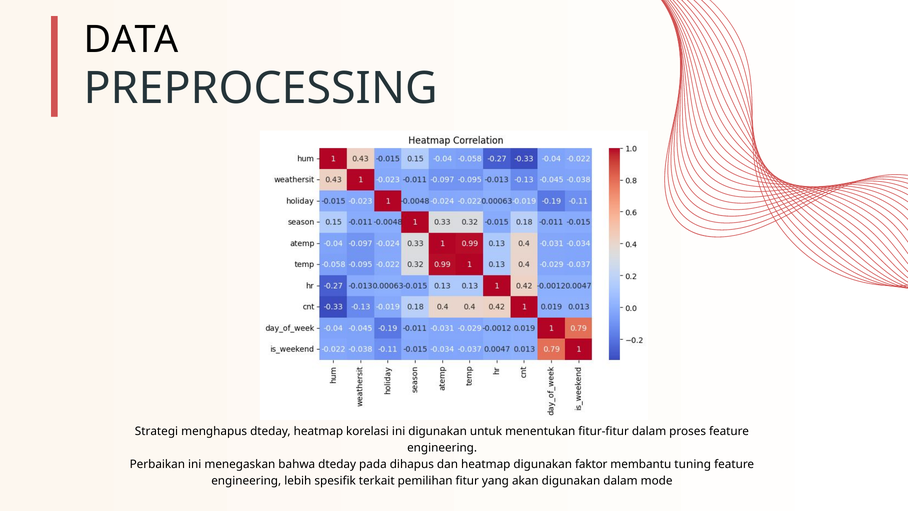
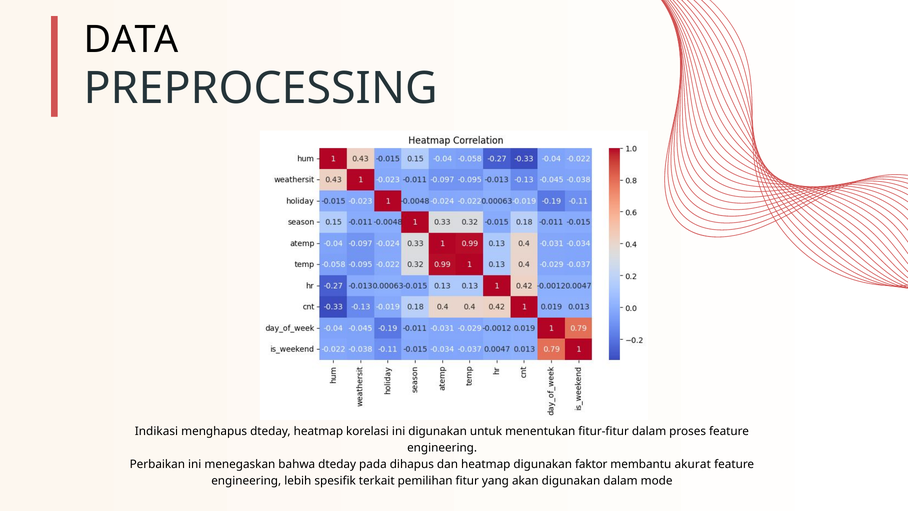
Strategi: Strategi -> Indikasi
tuning: tuning -> akurat
